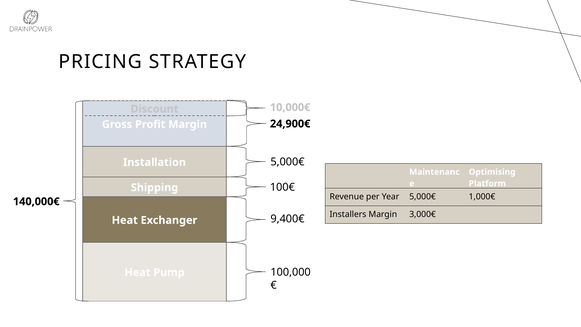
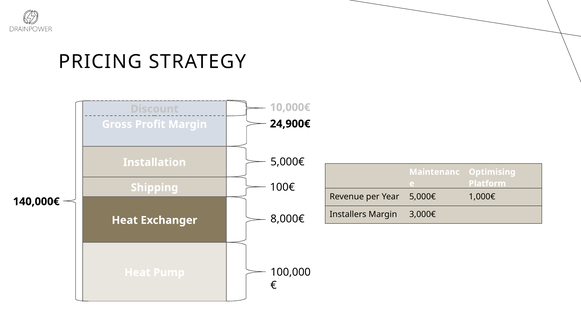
9,400€: 9,400€ -> 8,000€
